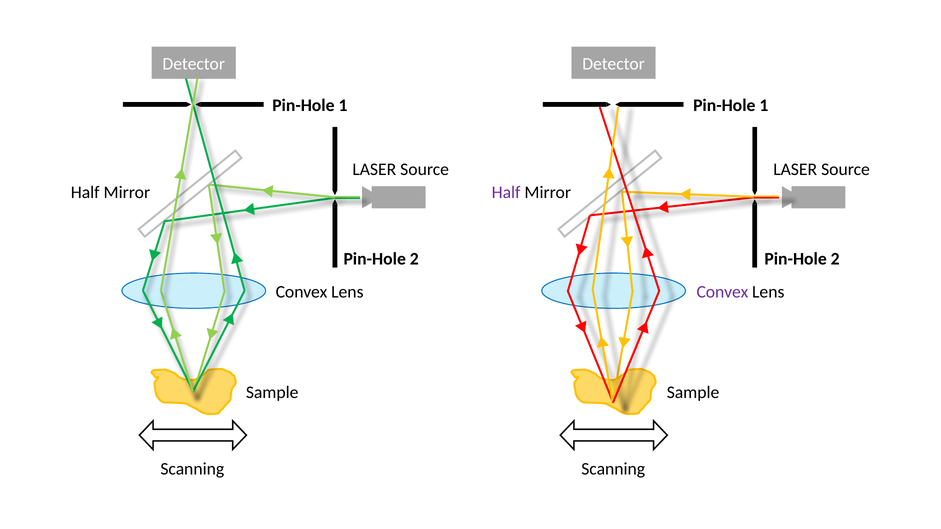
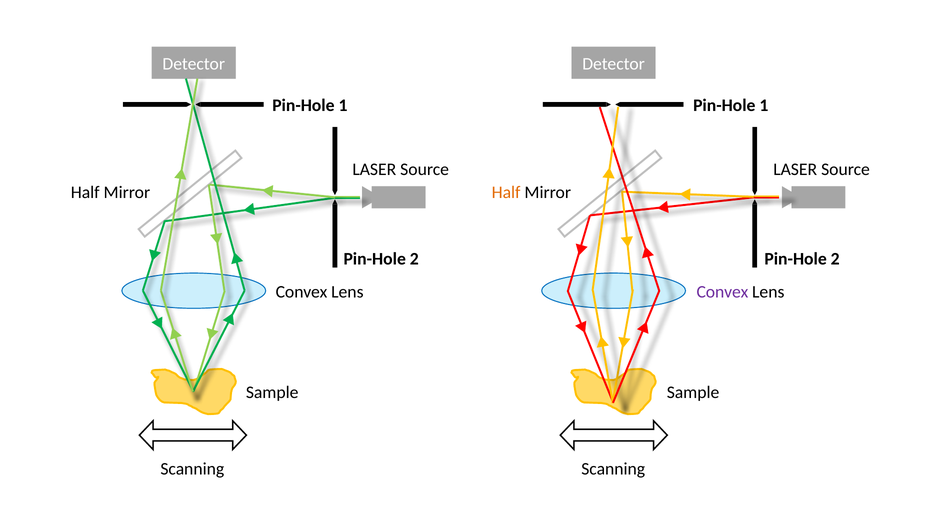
Half at (506, 193) colour: purple -> orange
